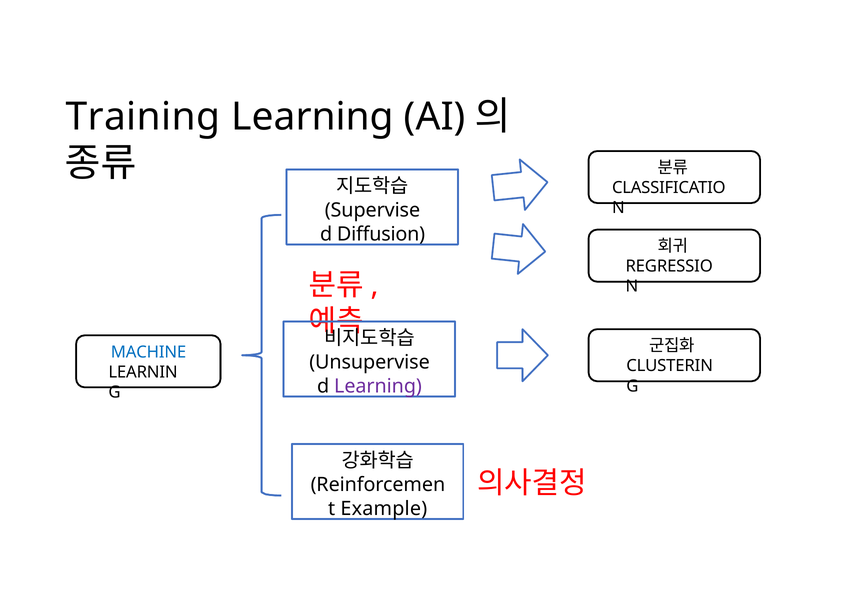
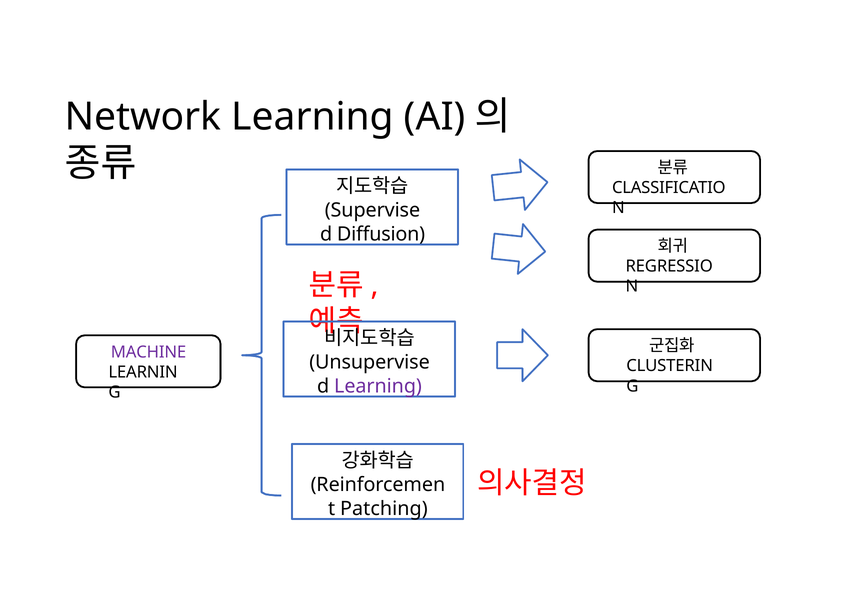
Training: Training -> Network
MACHINE colour: blue -> purple
Example: Example -> Patching
